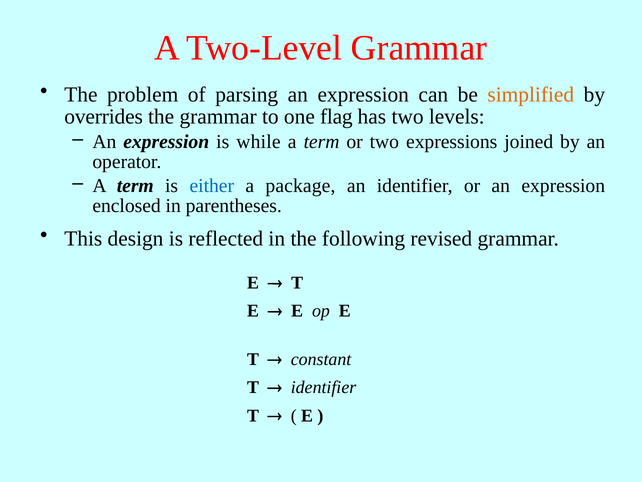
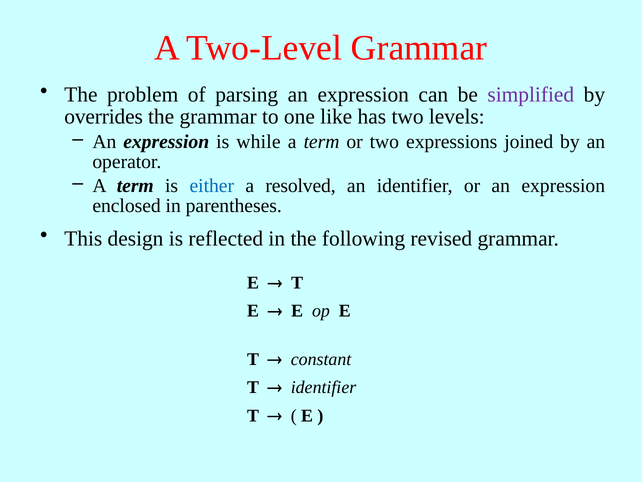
simplified colour: orange -> purple
flag: flag -> like
package: package -> resolved
